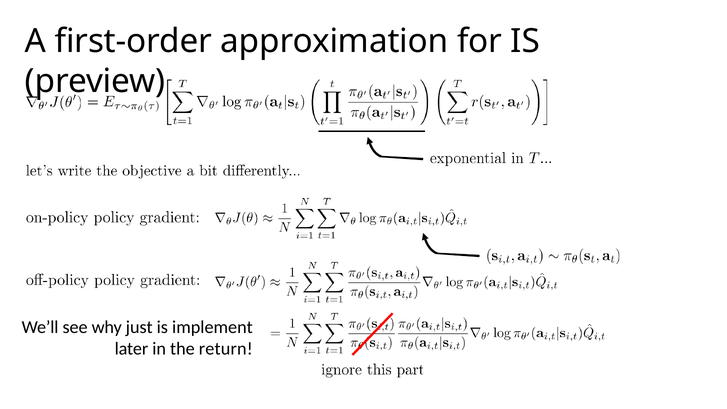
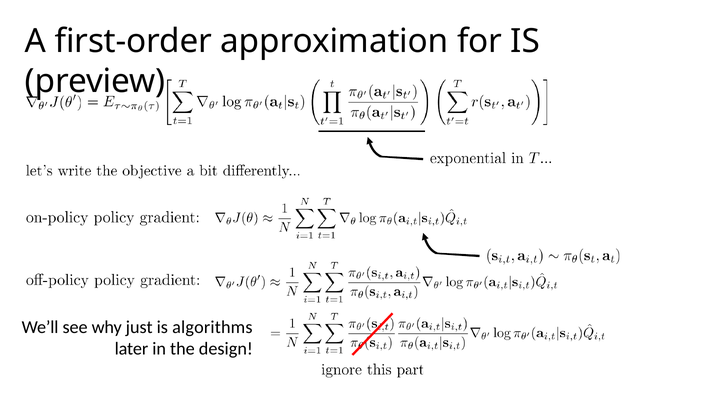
implement: implement -> algorithms
return: return -> design
